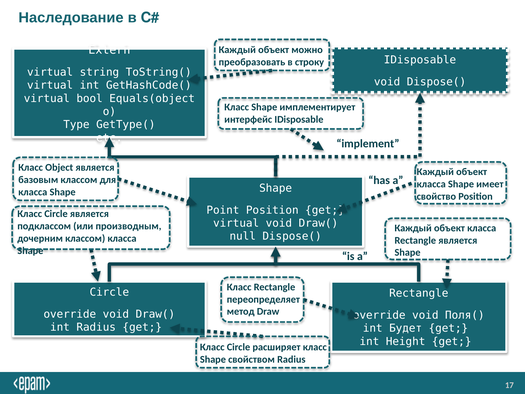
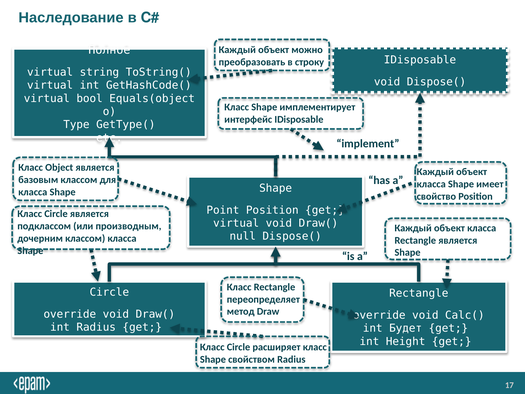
Extern: Extern -> Полное
Поля(: Поля( -> Сalc(
